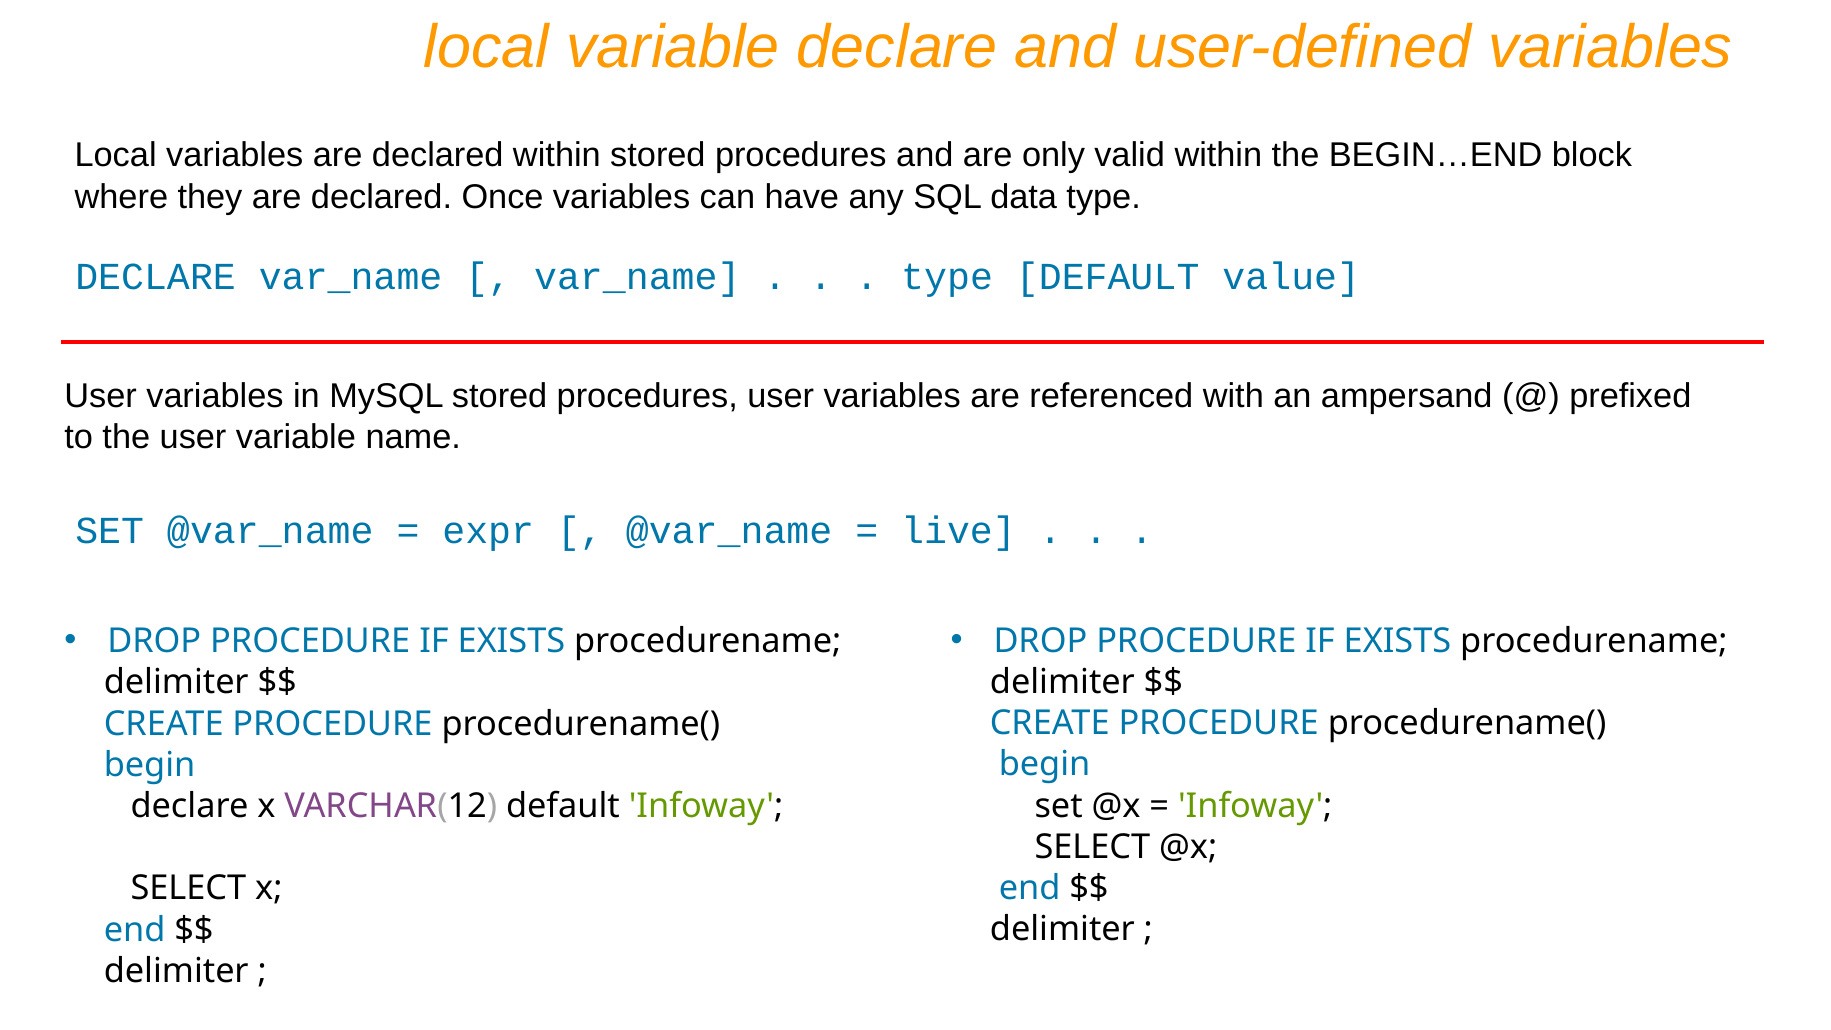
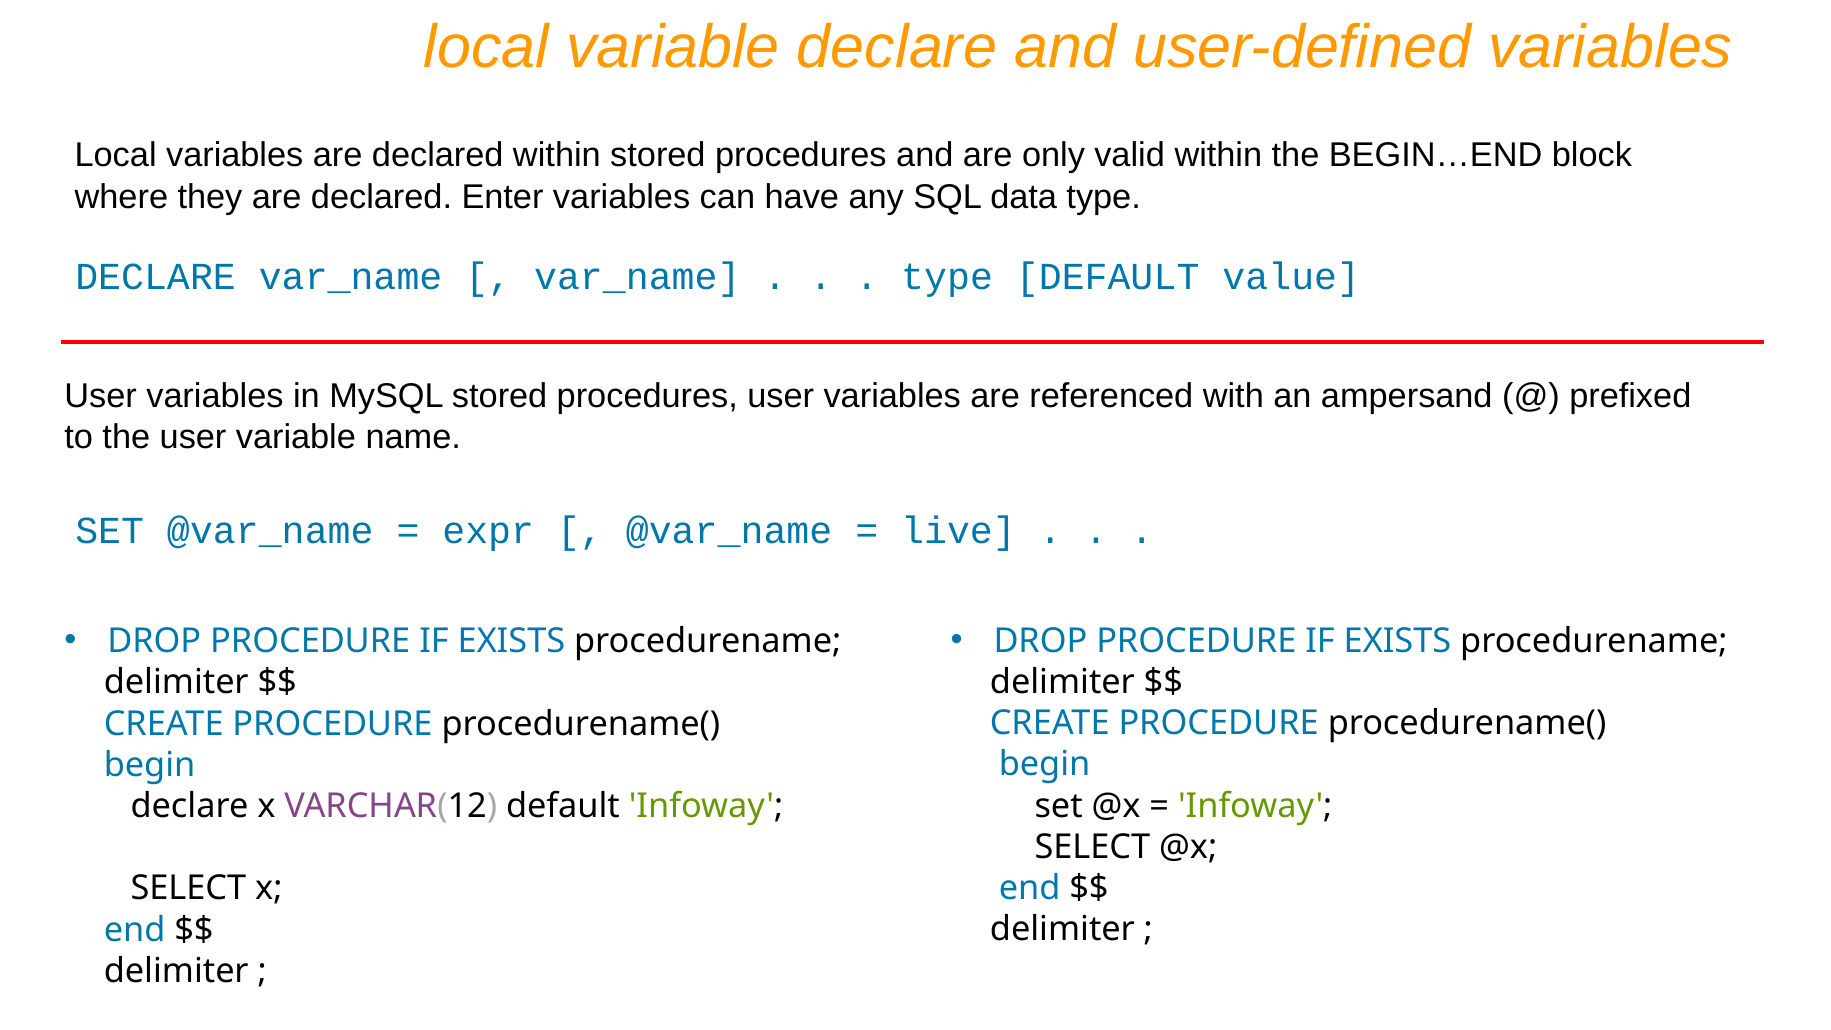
Once: Once -> Enter
